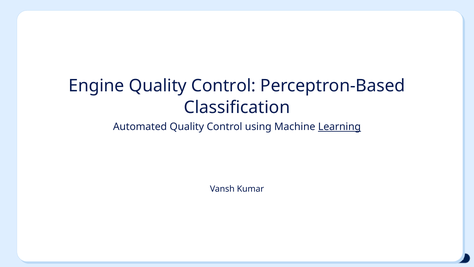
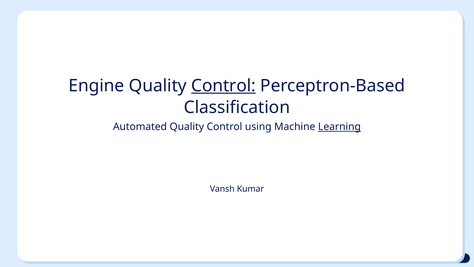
Control at (224, 86) underline: none -> present
